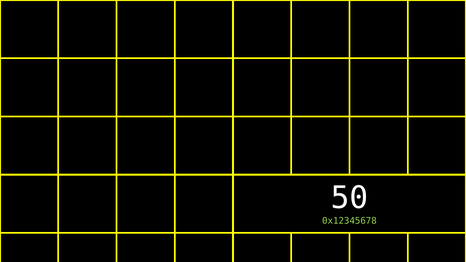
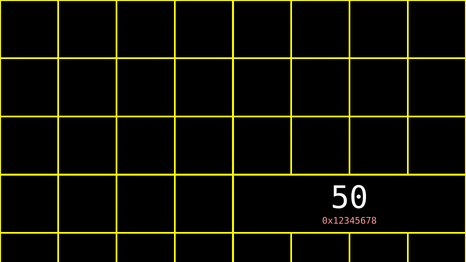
0x12345678 colour: light green -> pink
